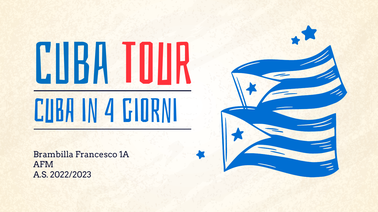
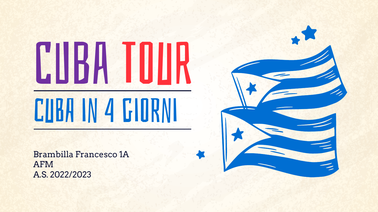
CUBA at (72, 64) colour: blue -> purple
